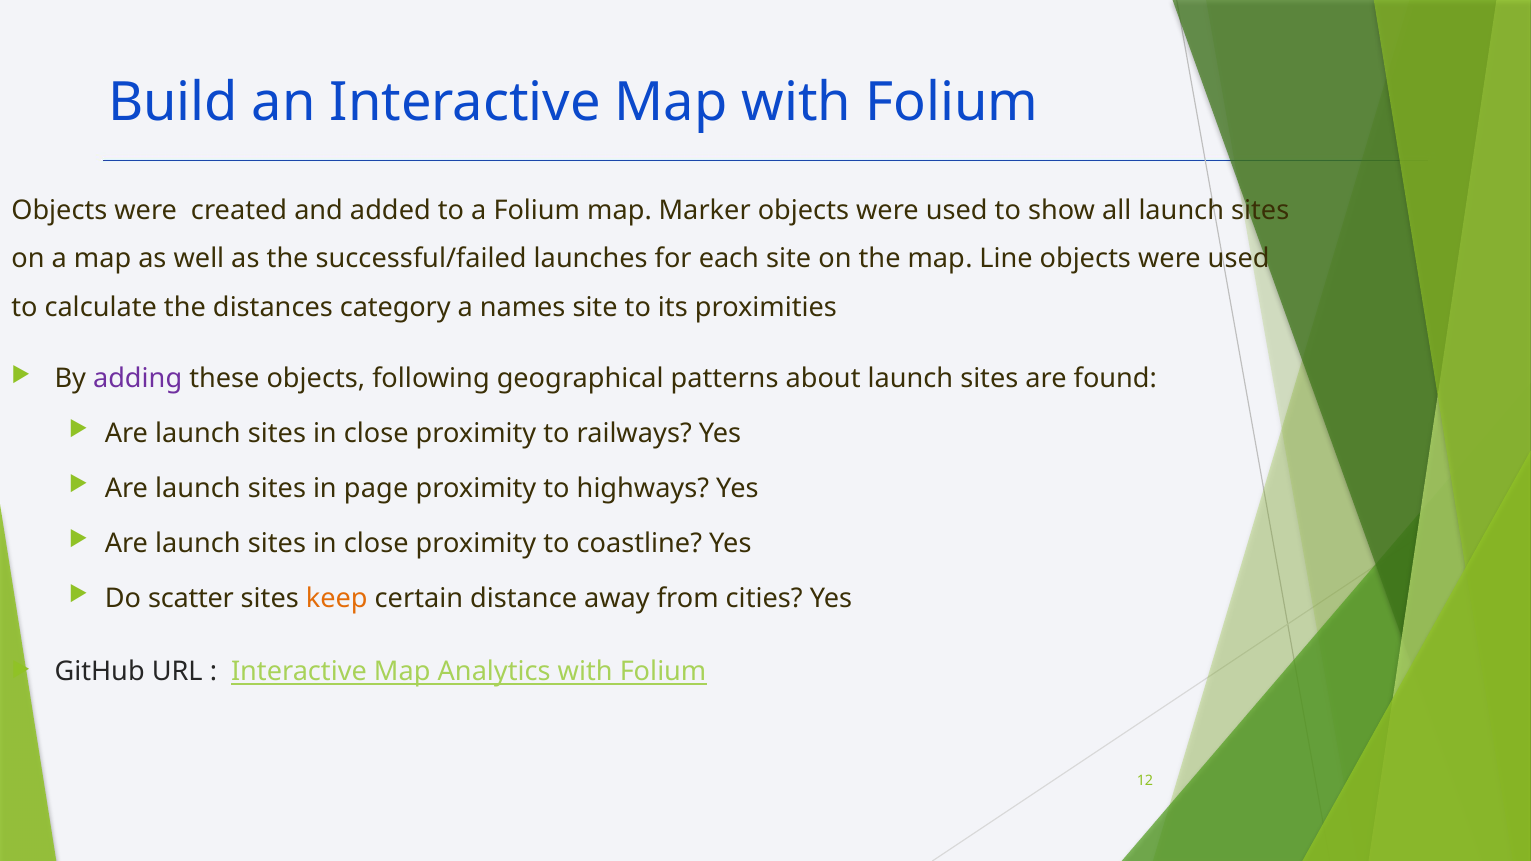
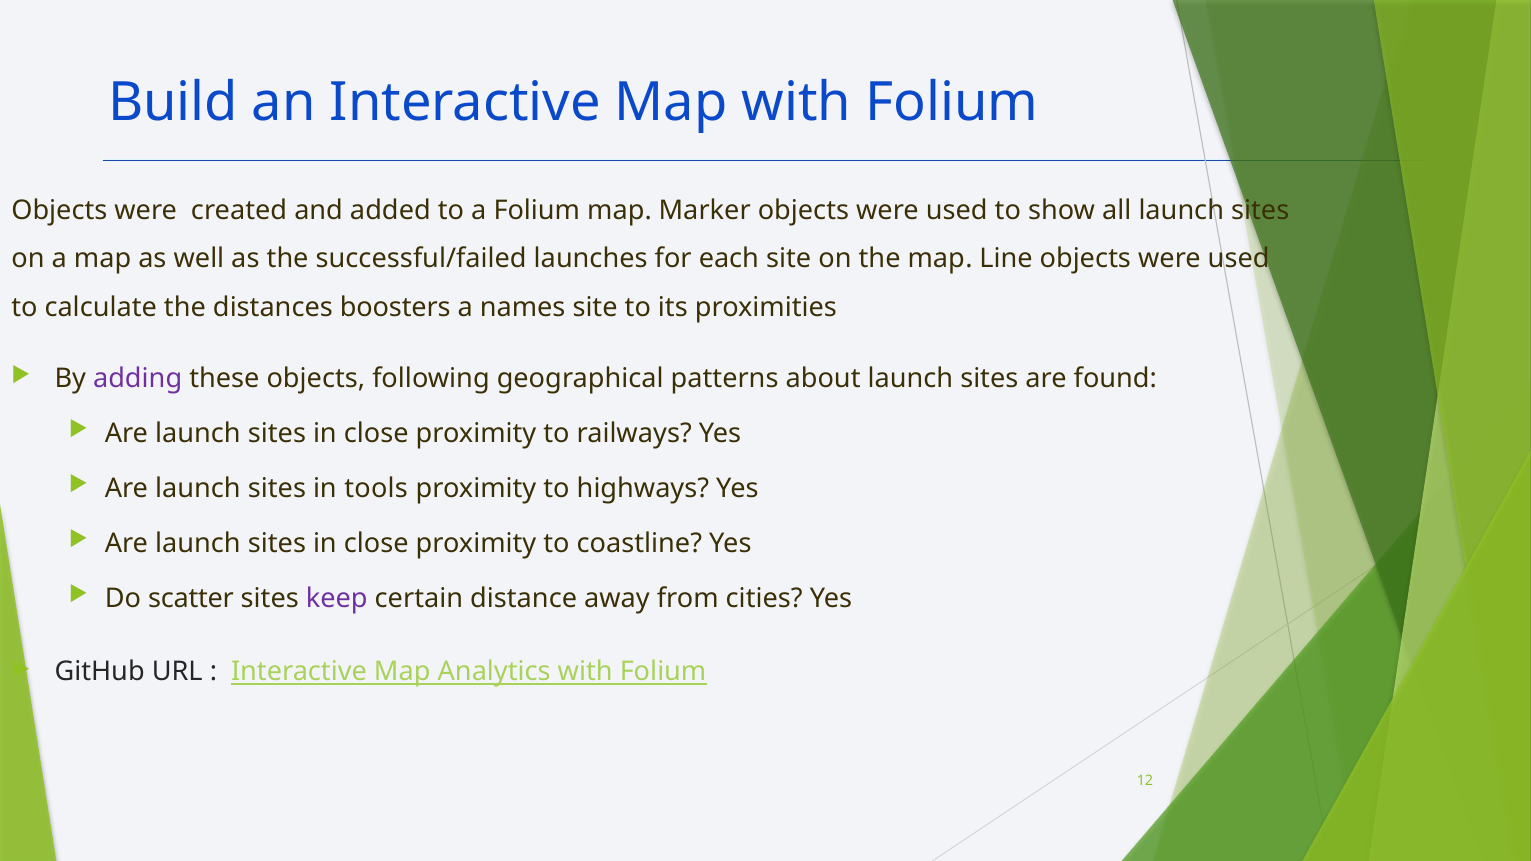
category: category -> boosters
page: page -> tools
keep colour: orange -> purple
